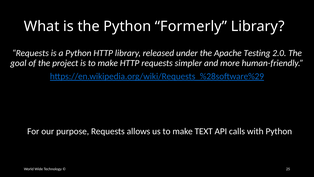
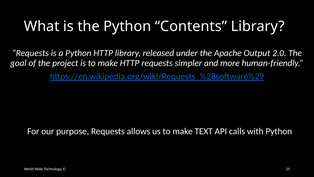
Formerly: Formerly -> Contents
Testing: Testing -> Output
